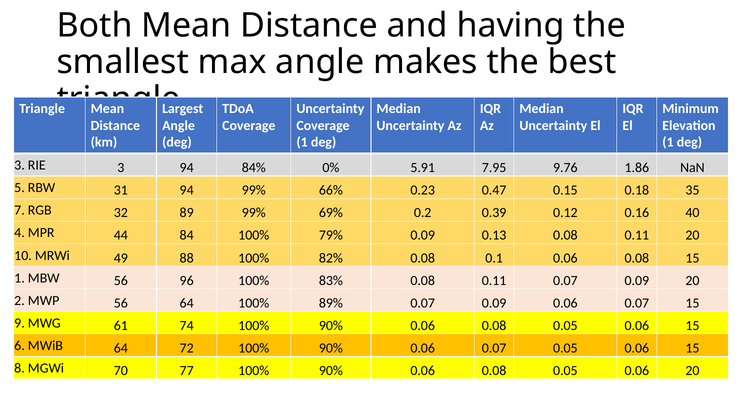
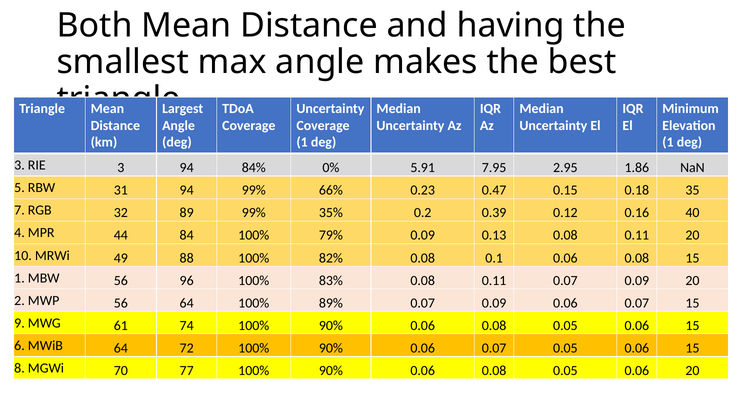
9.76: 9.76 -> 2.95
69%: 69% -> 35%
